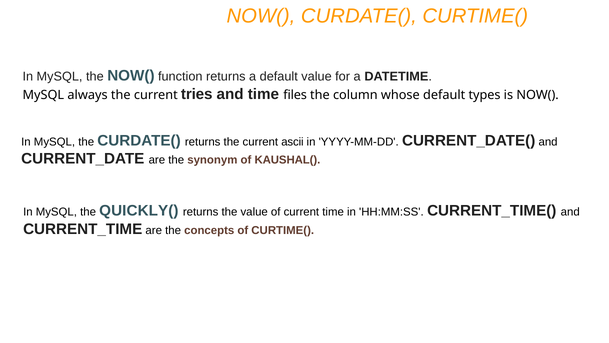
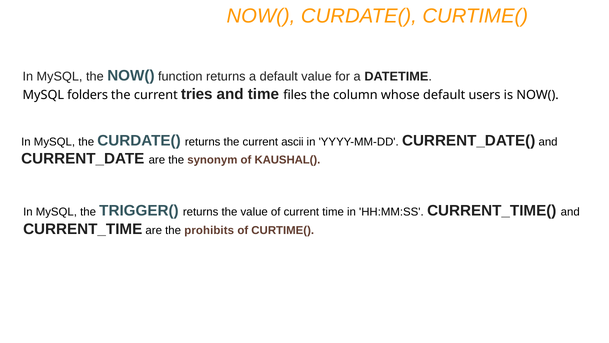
always: always -> folders
types: types -> users
QUICKLY(: QUICKLY( -> TRIGGER(
concepts: concepts -> prohibits
